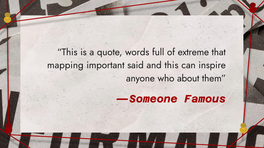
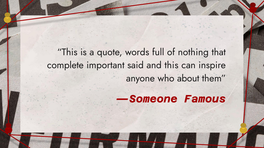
extreme: extreme -> nothing
mapping: mapping -> complete
